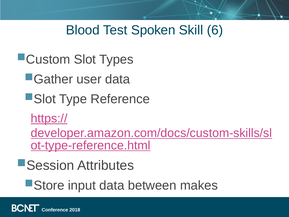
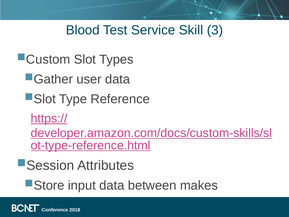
Spoken: Spoken -> Service
6: 6 -> 3
